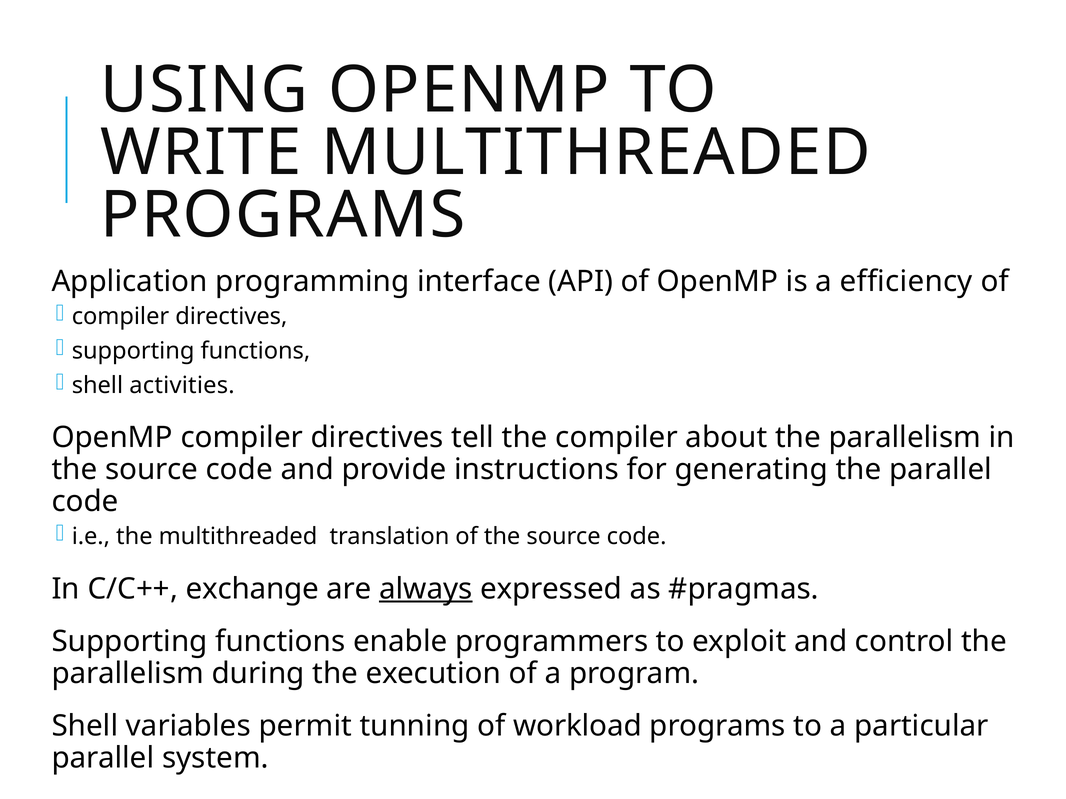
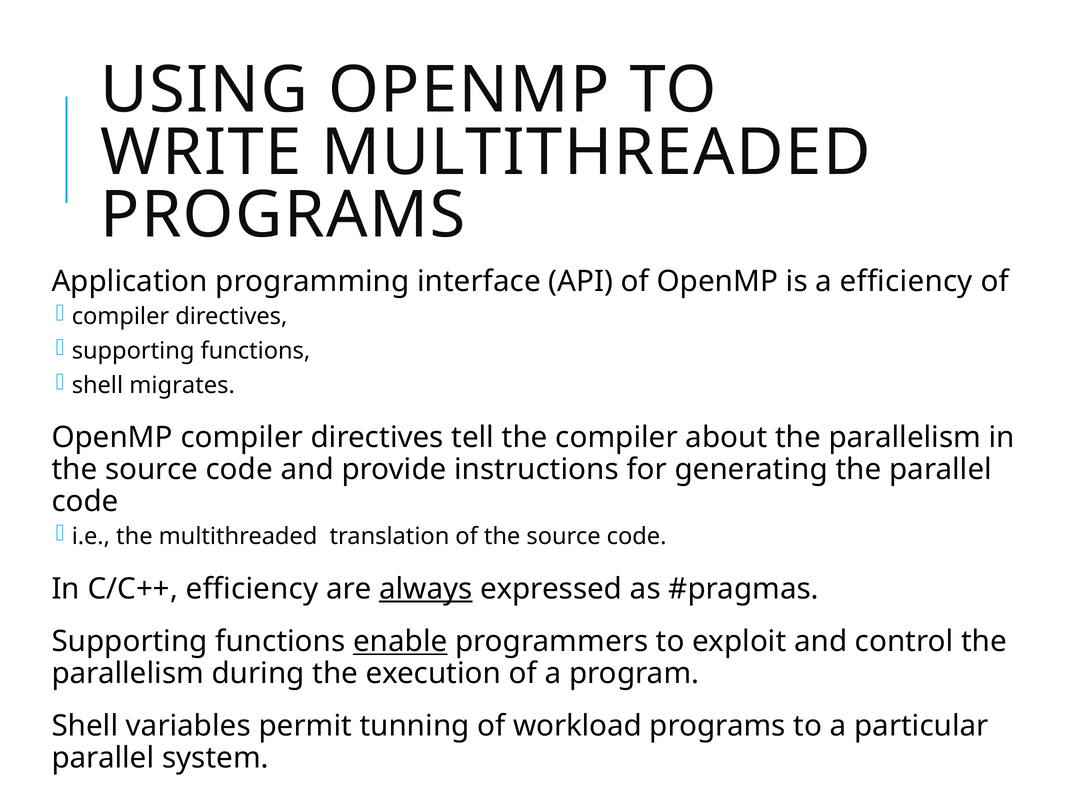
activities: activities -> migrates
C/C++ exchange: exchange -> efficiency
enable underline: none -> present
